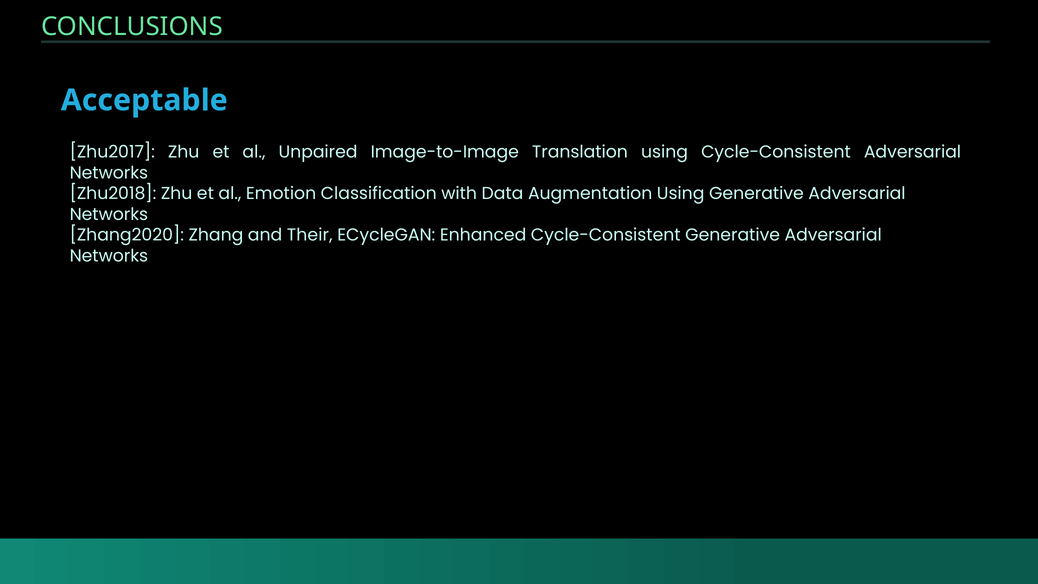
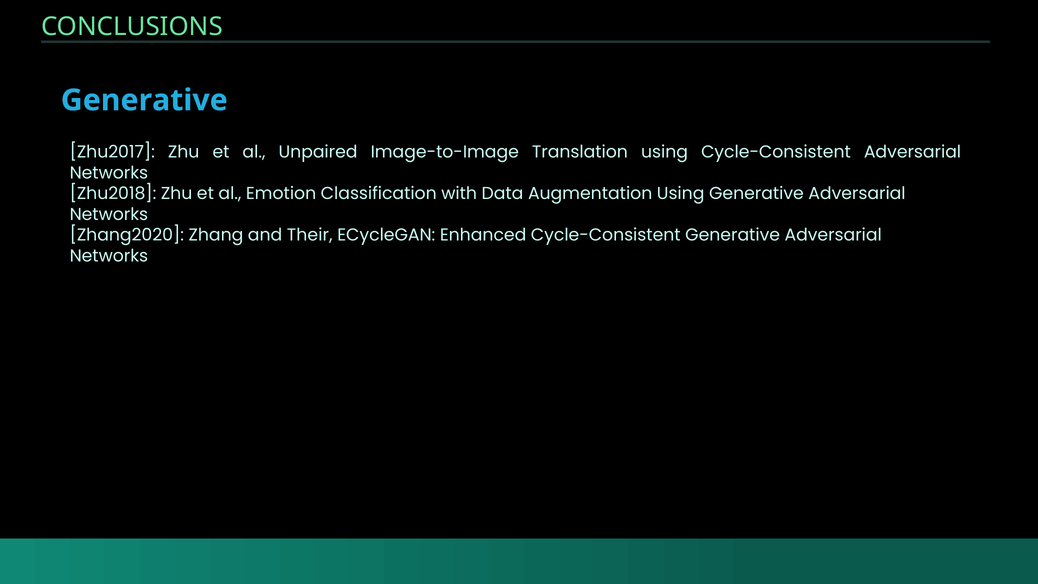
Acceptable at (144, 100): Acceptable -> Generative
